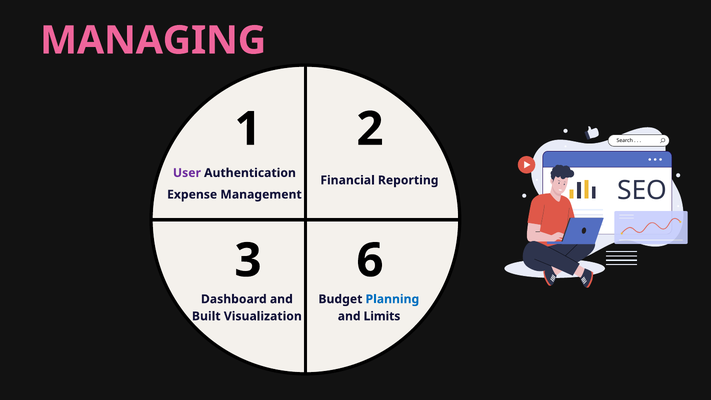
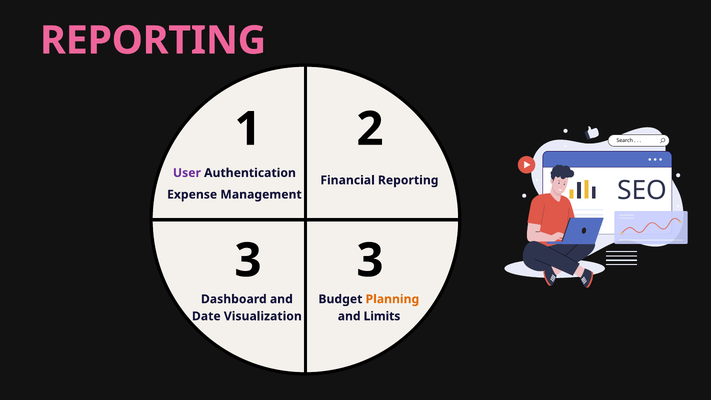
MANAGING at (153, 41): MANAGING -> REPORTING
3 6: 6 -> 3
Planning colour: blue -> orange
Built: Built -> Date
